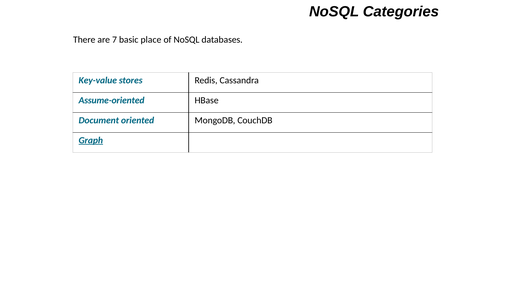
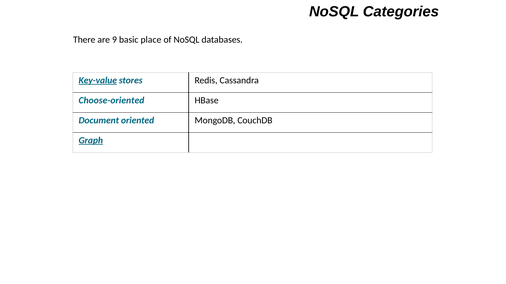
7: 7 -> 9
Key-value underline: none -> present
Assume-oriented: Assume-oriented -> Choose-oriented
